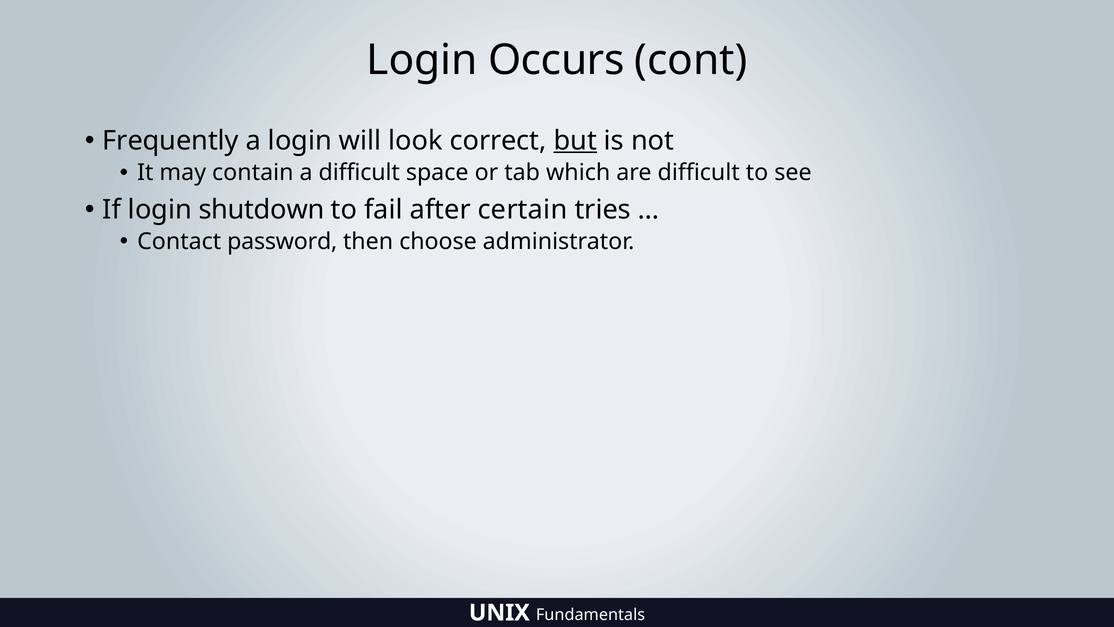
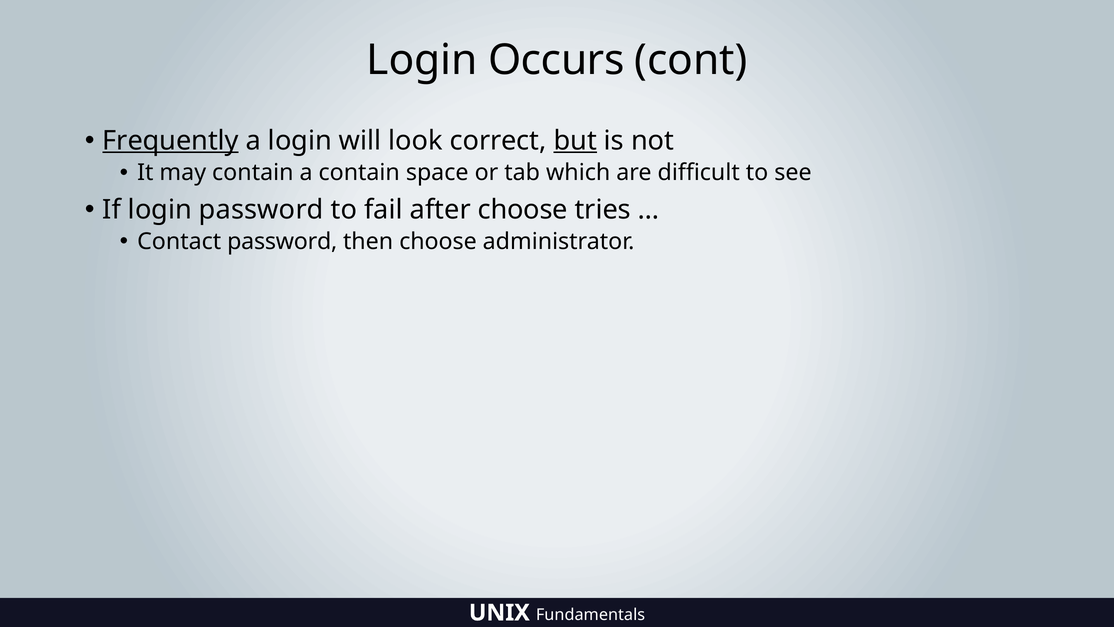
Frequently underline: none -> present
a difficult: difficult -> contain
login shutdown: shutdown -> password
after certain: certain -> choose
